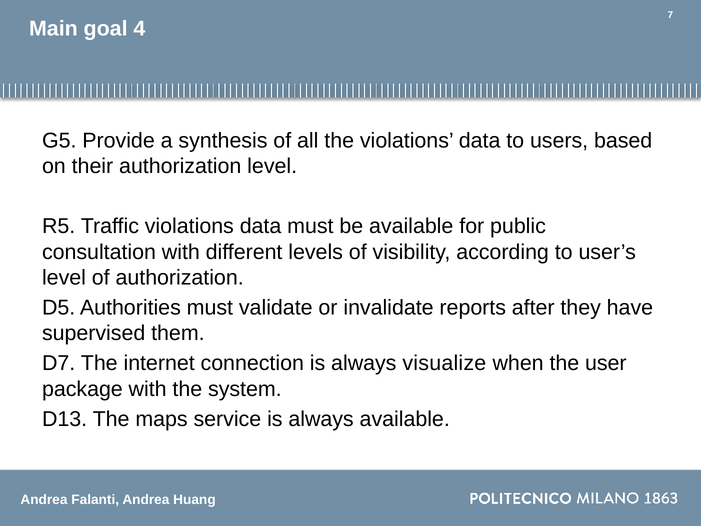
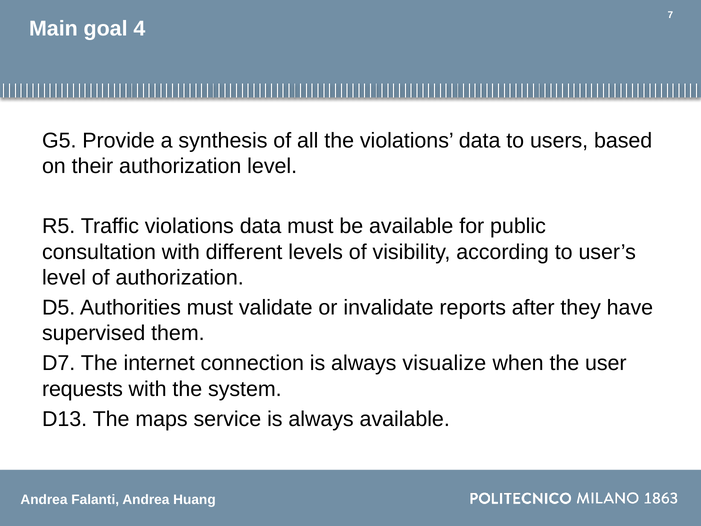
package: package -> requests
